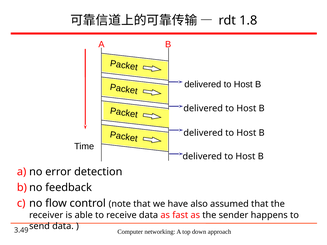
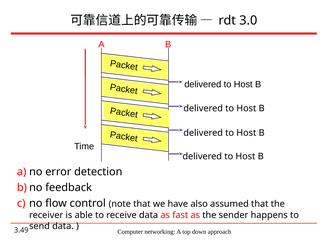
1.8: 1.8 -> 3.0
